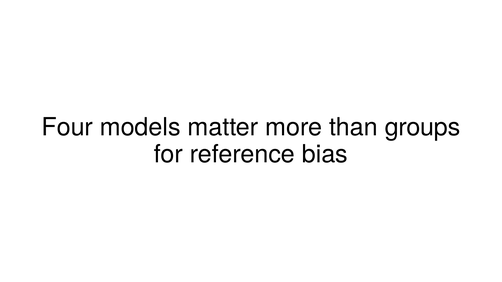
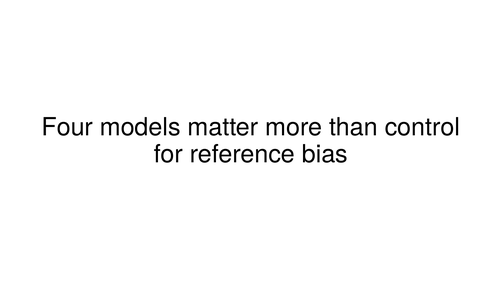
groups: groups -> control
